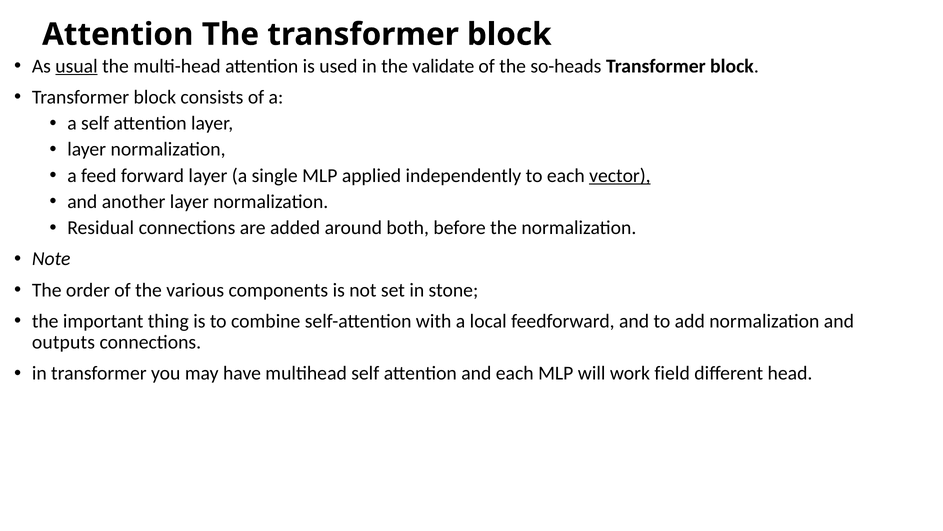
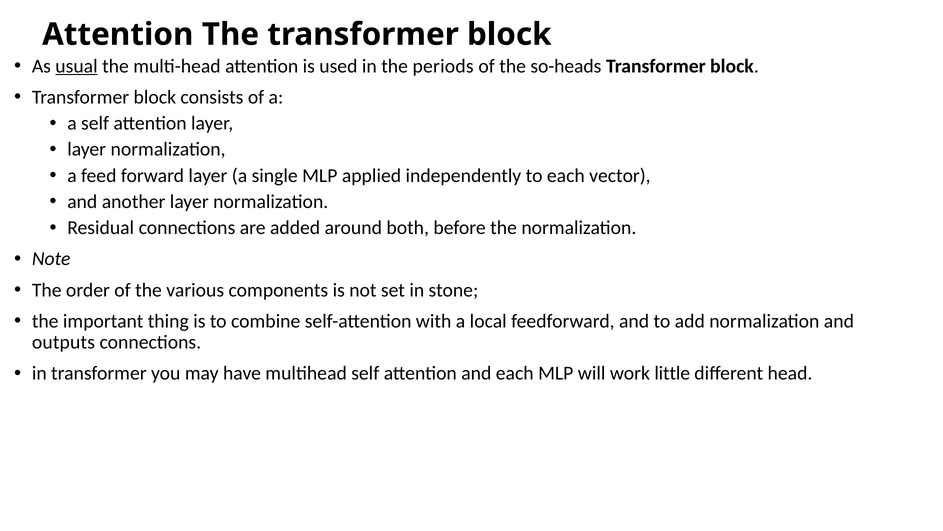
validate: validate -> periods
vector underline: present -> none
field: field -> little
